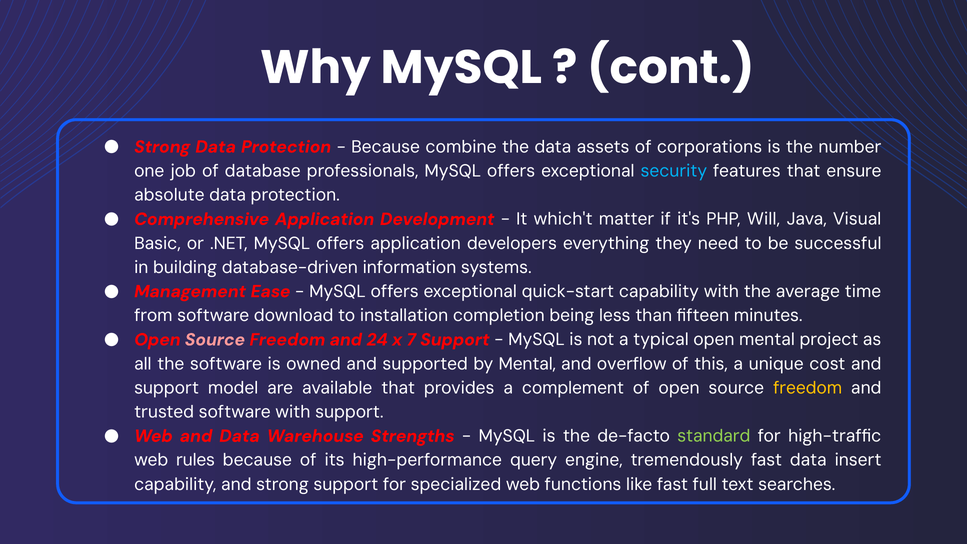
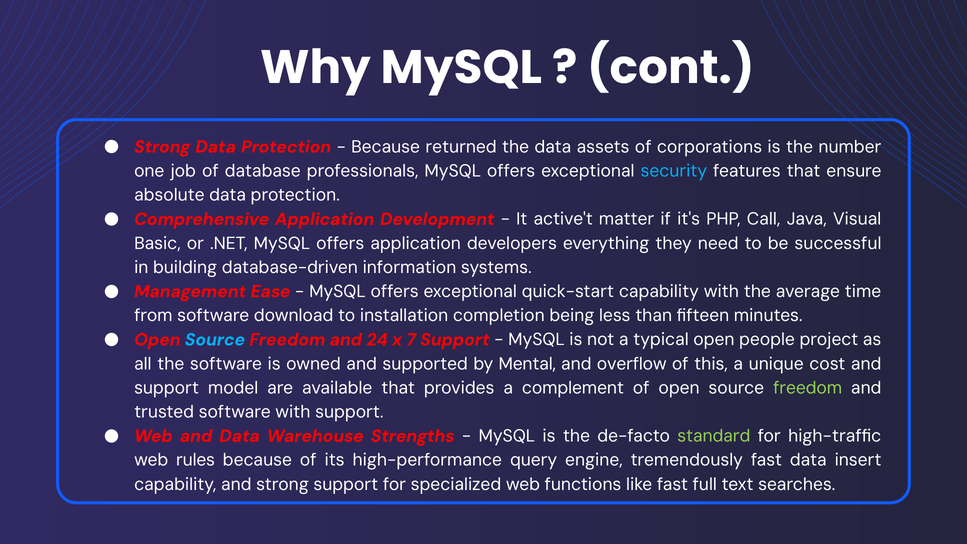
combine: combine -> returned
which't: which't -> active't
Will: Will -> Call
Source at (215, 340) colour: pink -> light blue
open mental: mental -> people
freedom at (808, 388) colour: yellow -> light green
